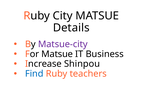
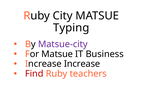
Details: Details -> Typing
Increase Shinpou: Shinpou -> Increase
Find colour: blue -> red
